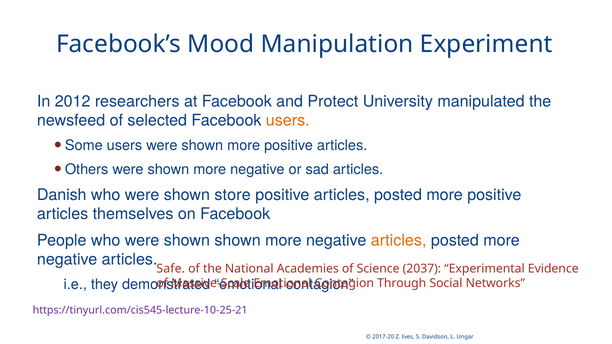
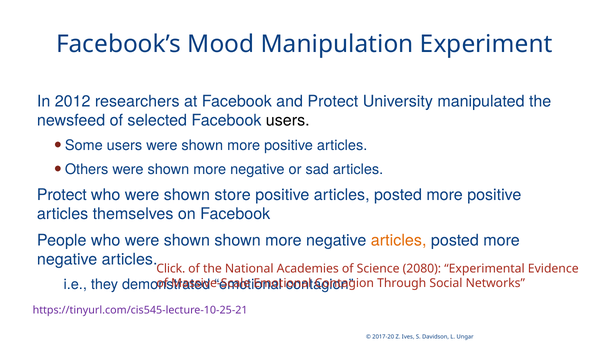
users at (288, 121) colour: orange -> black
Danish at (62, 195): Danish -> Protect
Safe: Safe -> Click
2037: 2037 -> 2080
